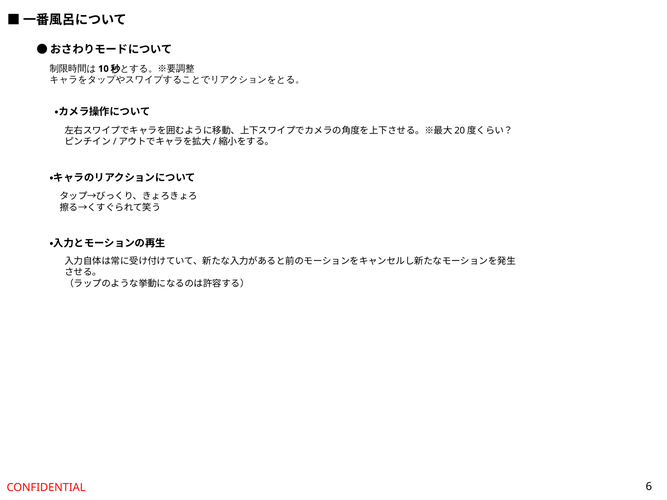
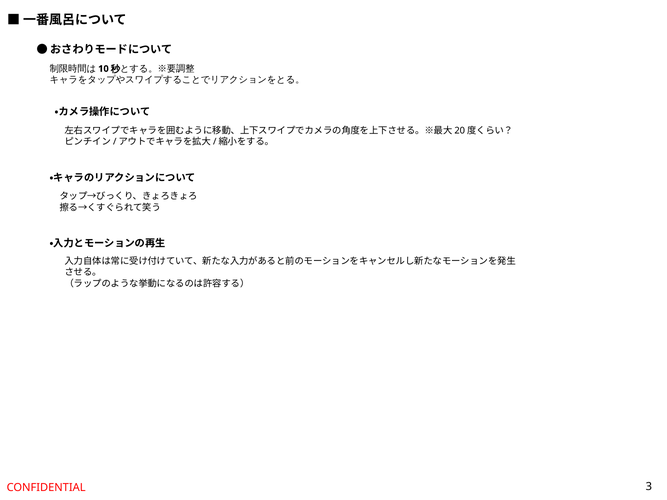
6: 6 -> 3
